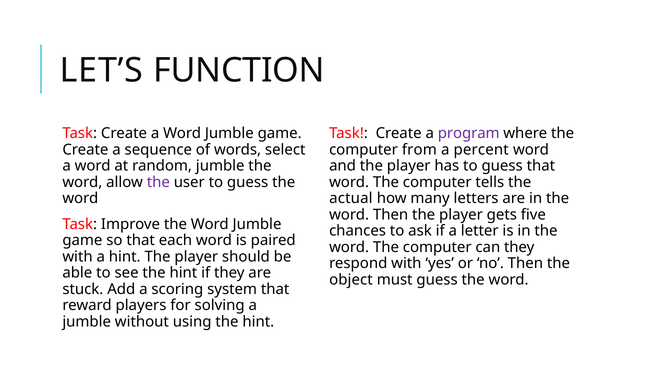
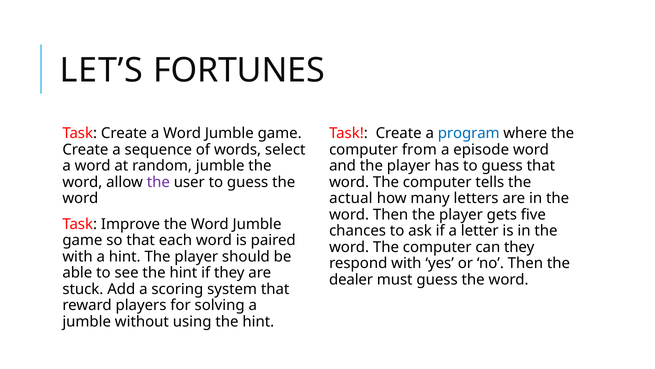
FUNCTION: FUNCTION -> FORTUNES
program colour: purple -> blue
percent: percent -> episode
object: object -> dealer
